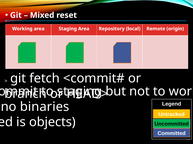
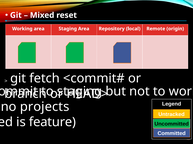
binaries: binaries -> projects
objects: objects -> feature
